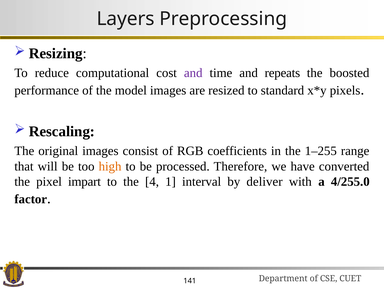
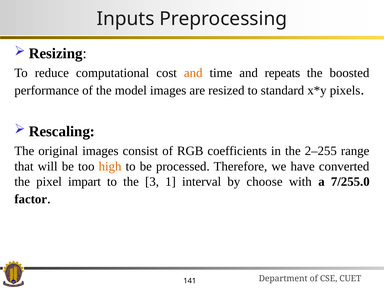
Layers: Layers -> Inputs
and at (193, 73) colour: purple -> orange
1–255: 1–255 -> 2–255
4: 4 -> 3
deliver: deliver -> choose
4/255.0: 4/255.0 -> 7/255.0
